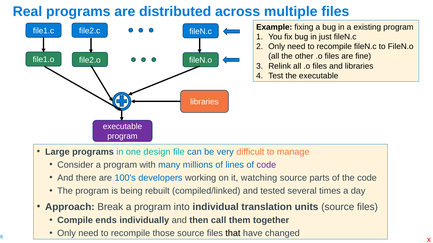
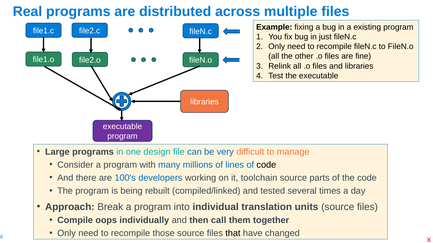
code at (266, 165) colour: purple -> black
watching: watching -> toolchain
ends: ends -> oops
